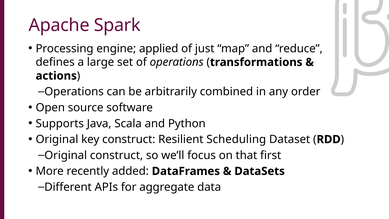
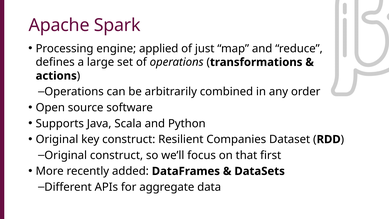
Scheduling: Scheduling -> Companies
